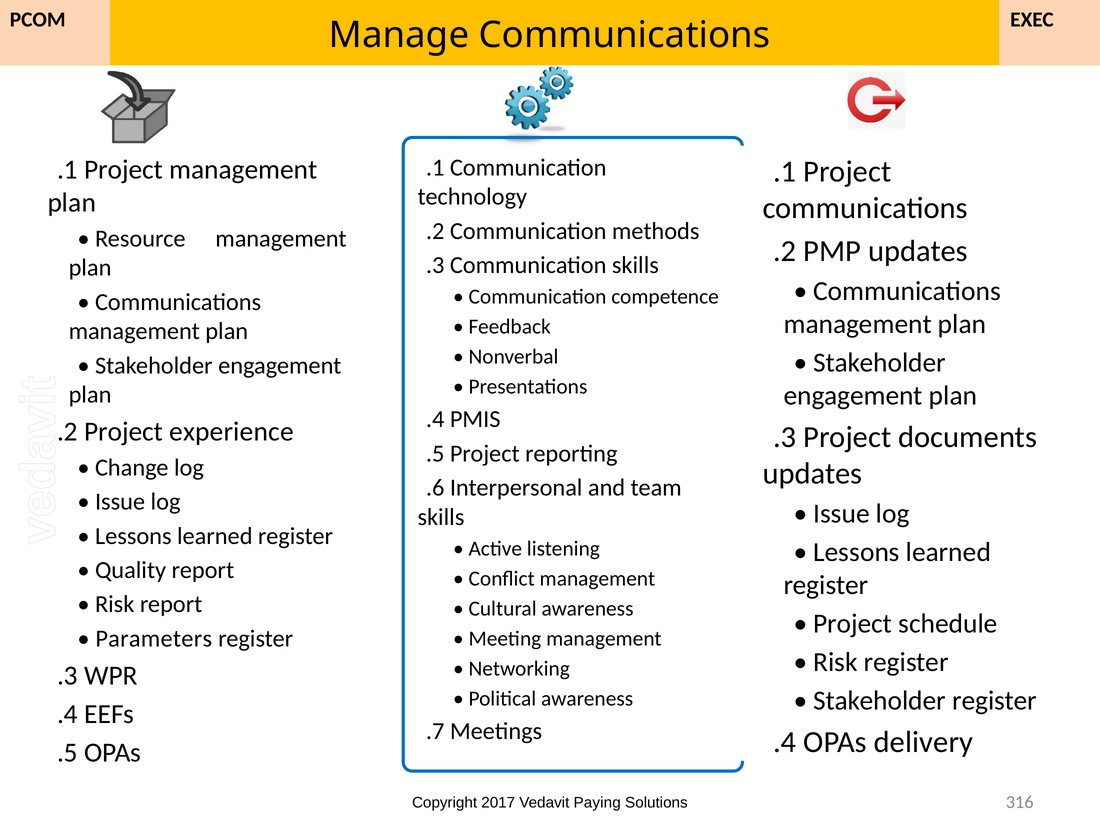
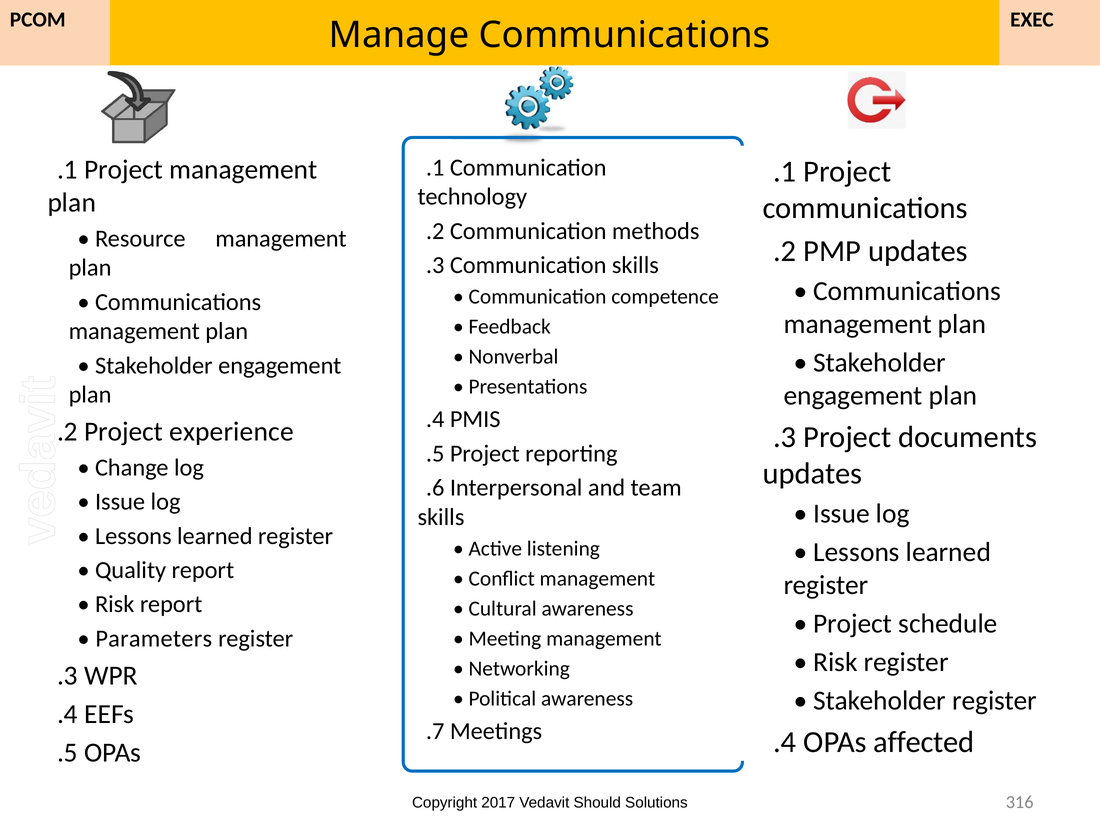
delivery: delivery -> affected
Paying: Paying -> Should
